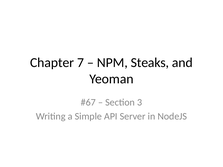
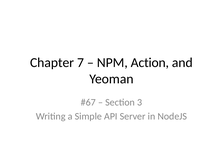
Steaks: Steaks -> Action
